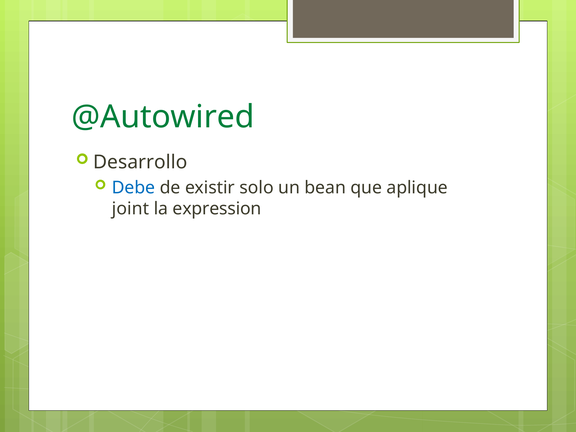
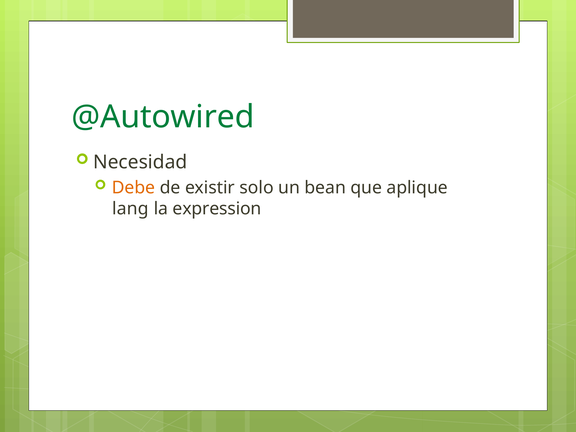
Desarrollo: Desarrollo -> Necesidad
Debe colour: blue -> orange
joint: joint -> lang
